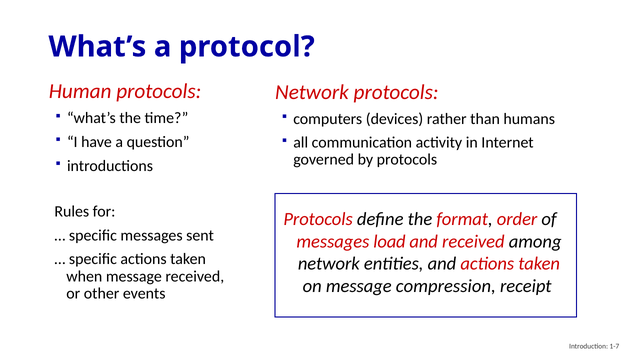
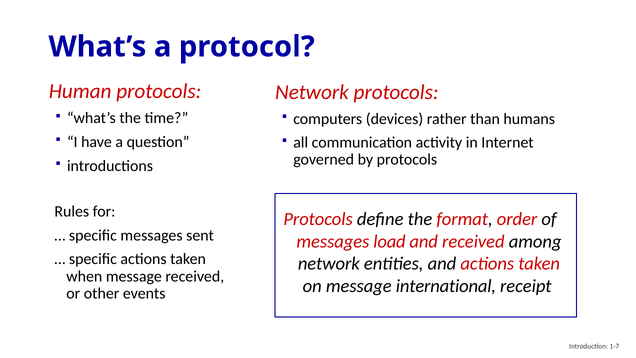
compression: compression -> international
